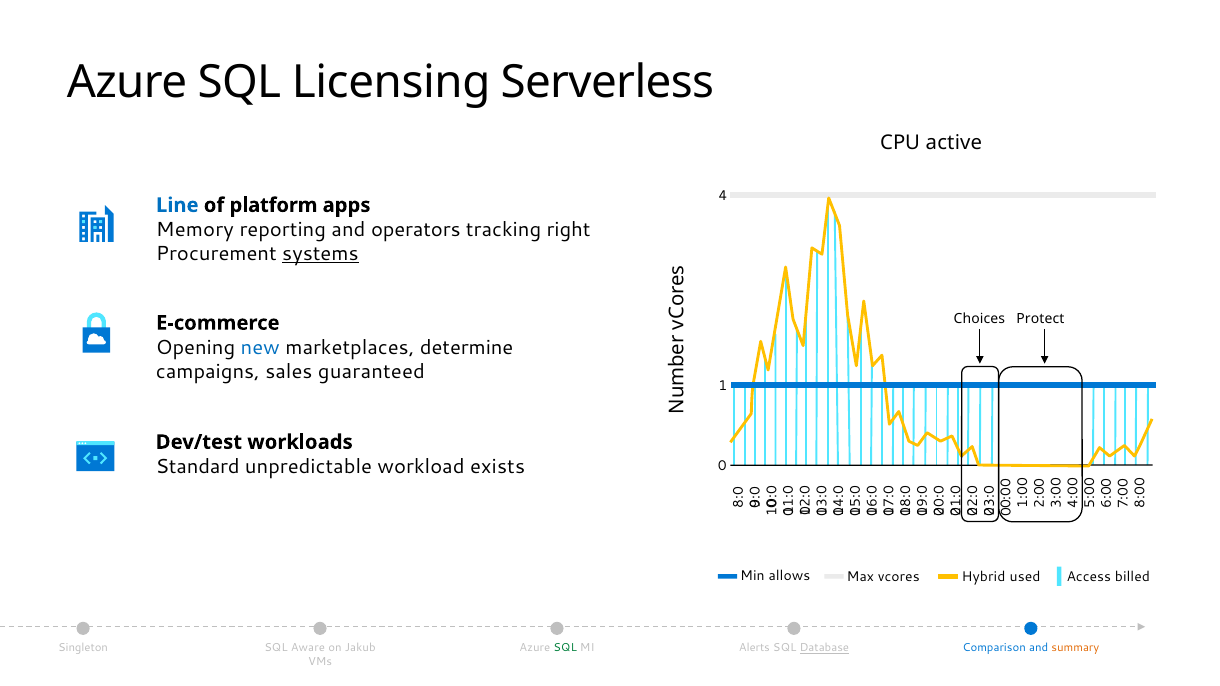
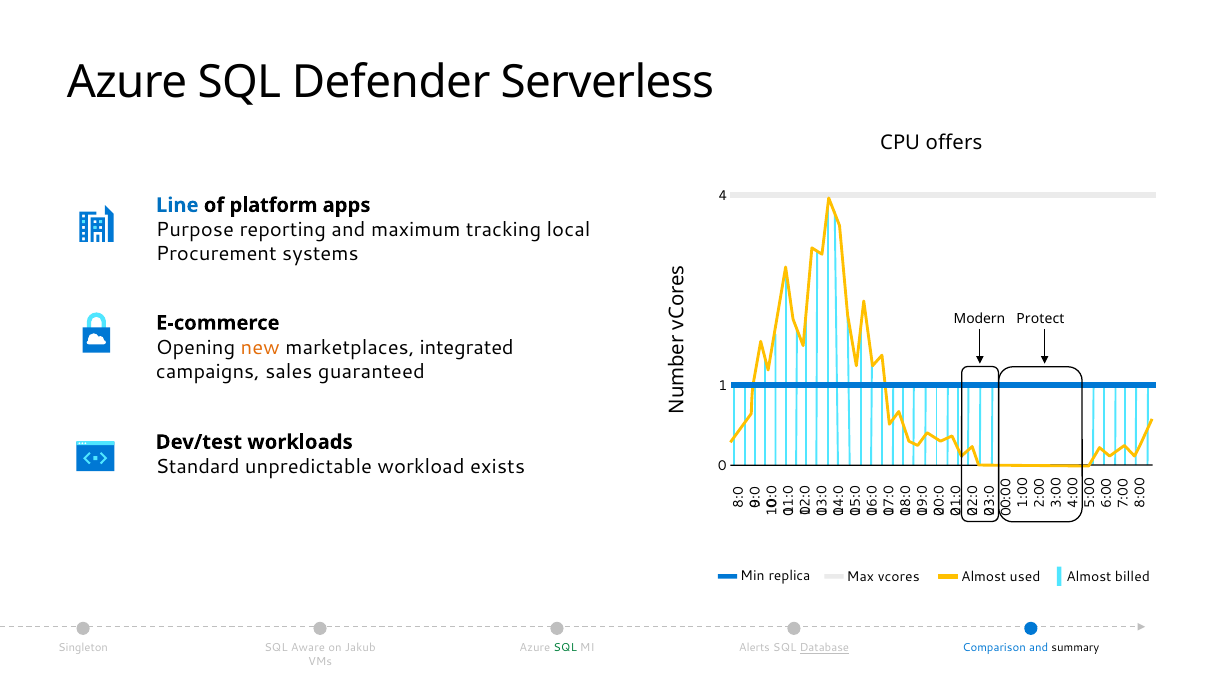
Licensing: Licensing -> Defender
active: active -> offers
Memory: Memory -> Purpose
operators: operators -> maximum
right: right -> local
systems underline: present -> none
Choices: Choices -> Modern
new colour: blue -> orange
determine: determine -> integrated
allows: allows -> replica
vcores Hybrid: Hybrid -> Almost
used Access: Access -> Almost
summary colour: orange -> black
